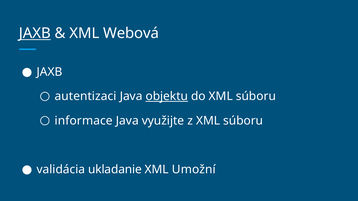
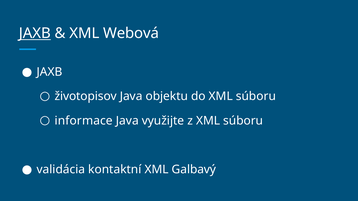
autentizaci: autentizaci -> životopisov
objektu underline: present -> none
ukladanie: ukladanie -> kontaktní
Umožní: Umožní -> Galbavý
